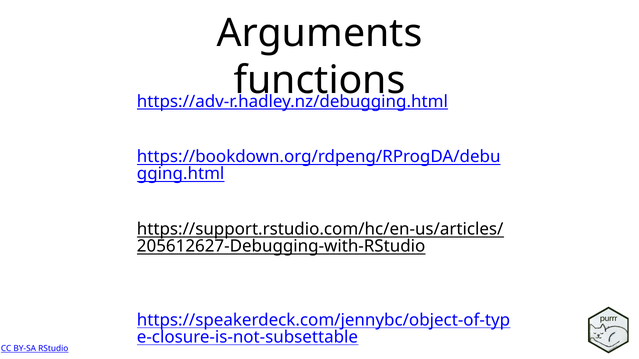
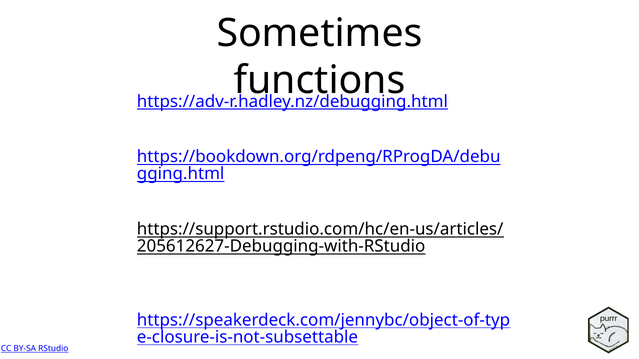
Arguments: Arguments -> Sometimes
